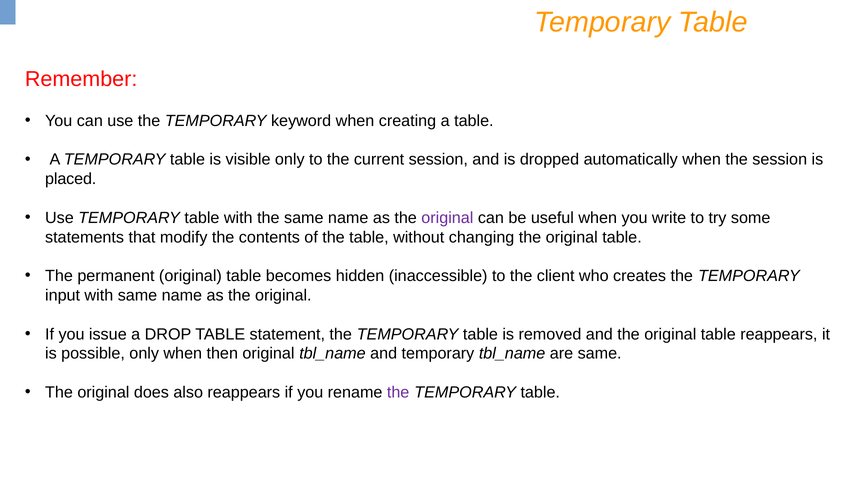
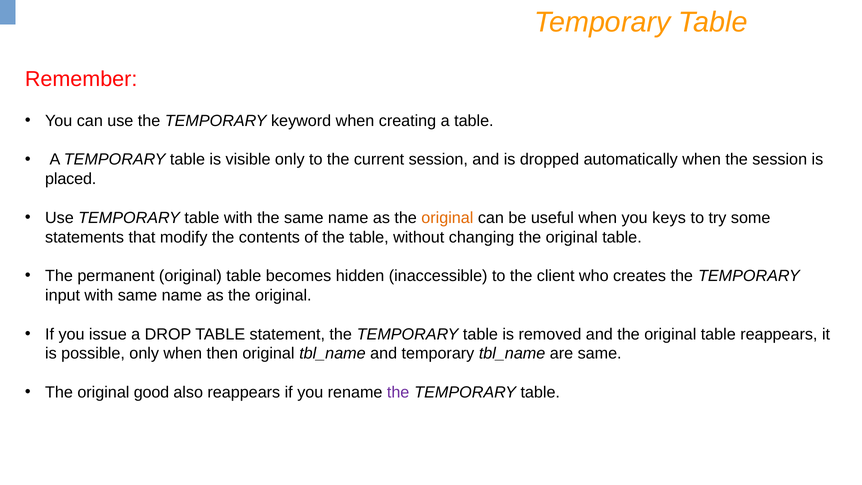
original at (447, 218) colour: purple -> orange
write: write -> keys
does: does -> good
